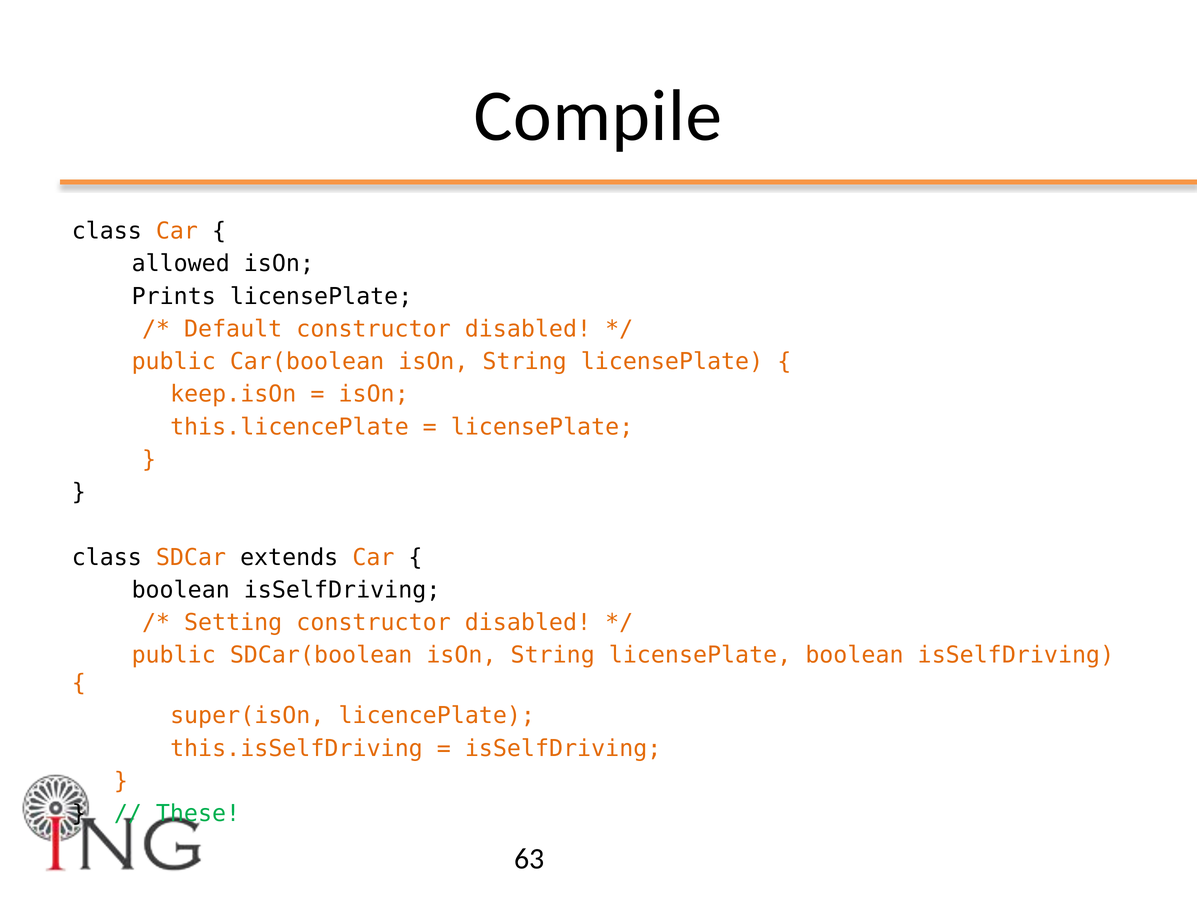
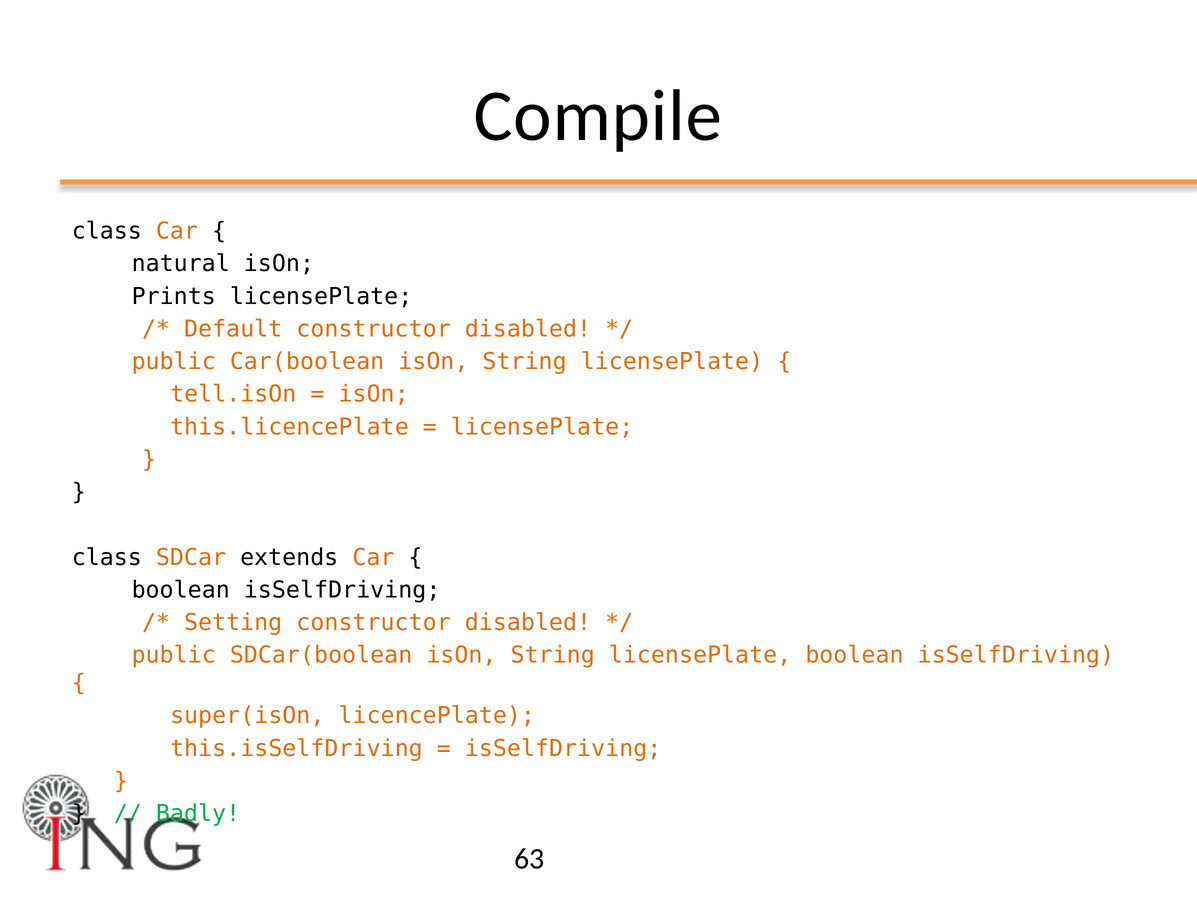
allowed: allowed -> natural
keep.isOn: keep.isOn -> tell.isOn
These: These -> Badly
